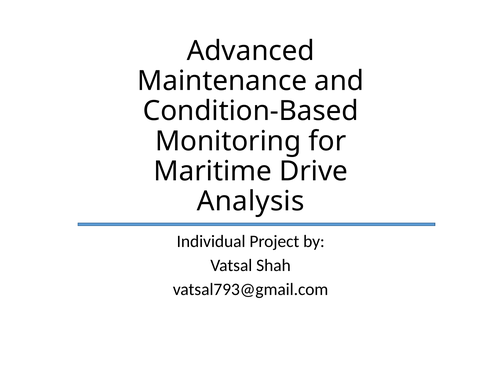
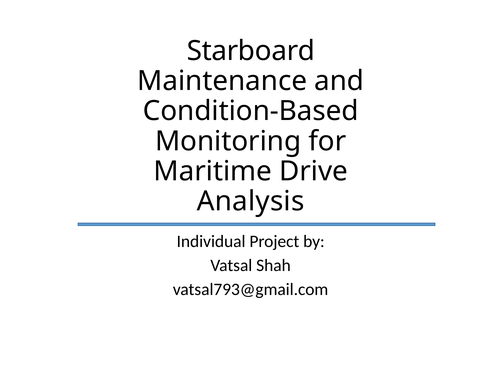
Advanced: Advanced -> Starboard
